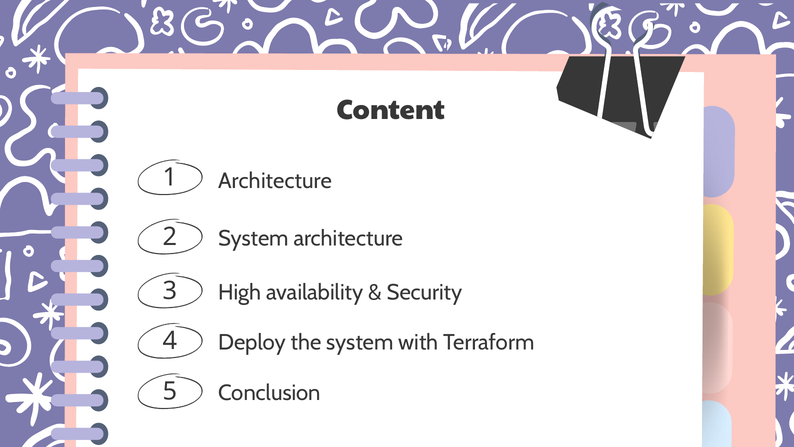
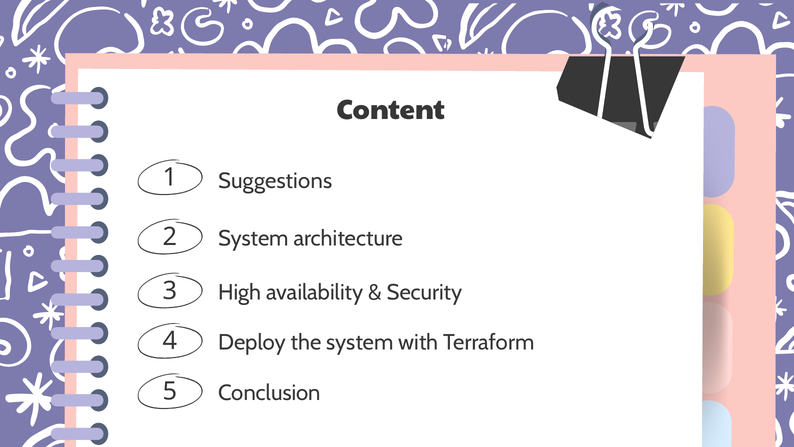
Architecture at (275, 181): Architecture -> Suggestions
